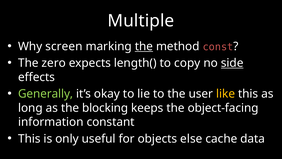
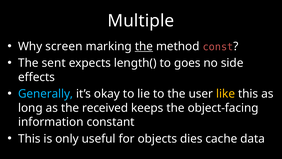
zero: zero -> sent
copy: copy -> goes
side underline: present -> none
Generally colour: light green -> light blue
blocking: blocking -> received
else: else -> dies
